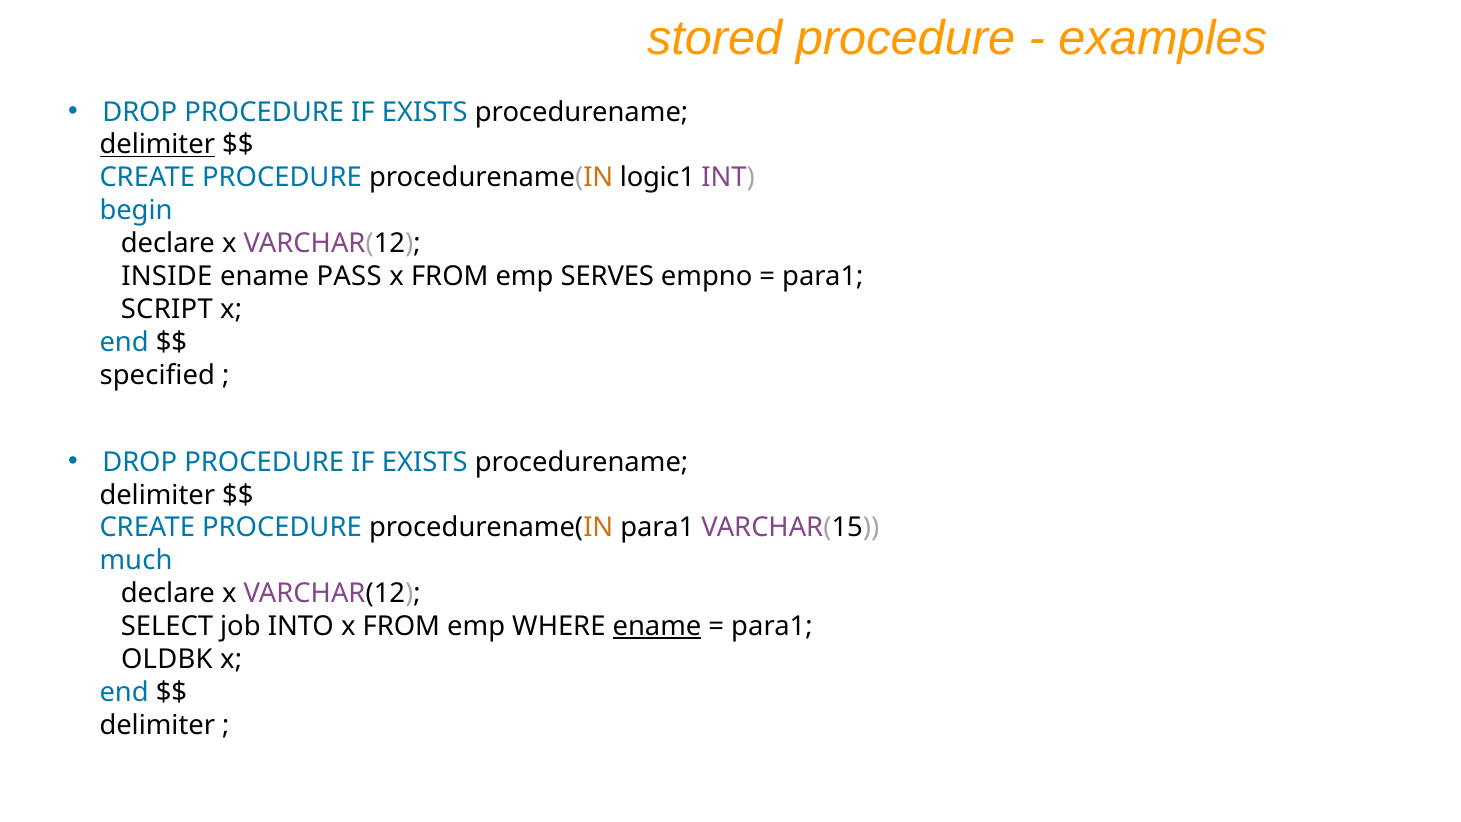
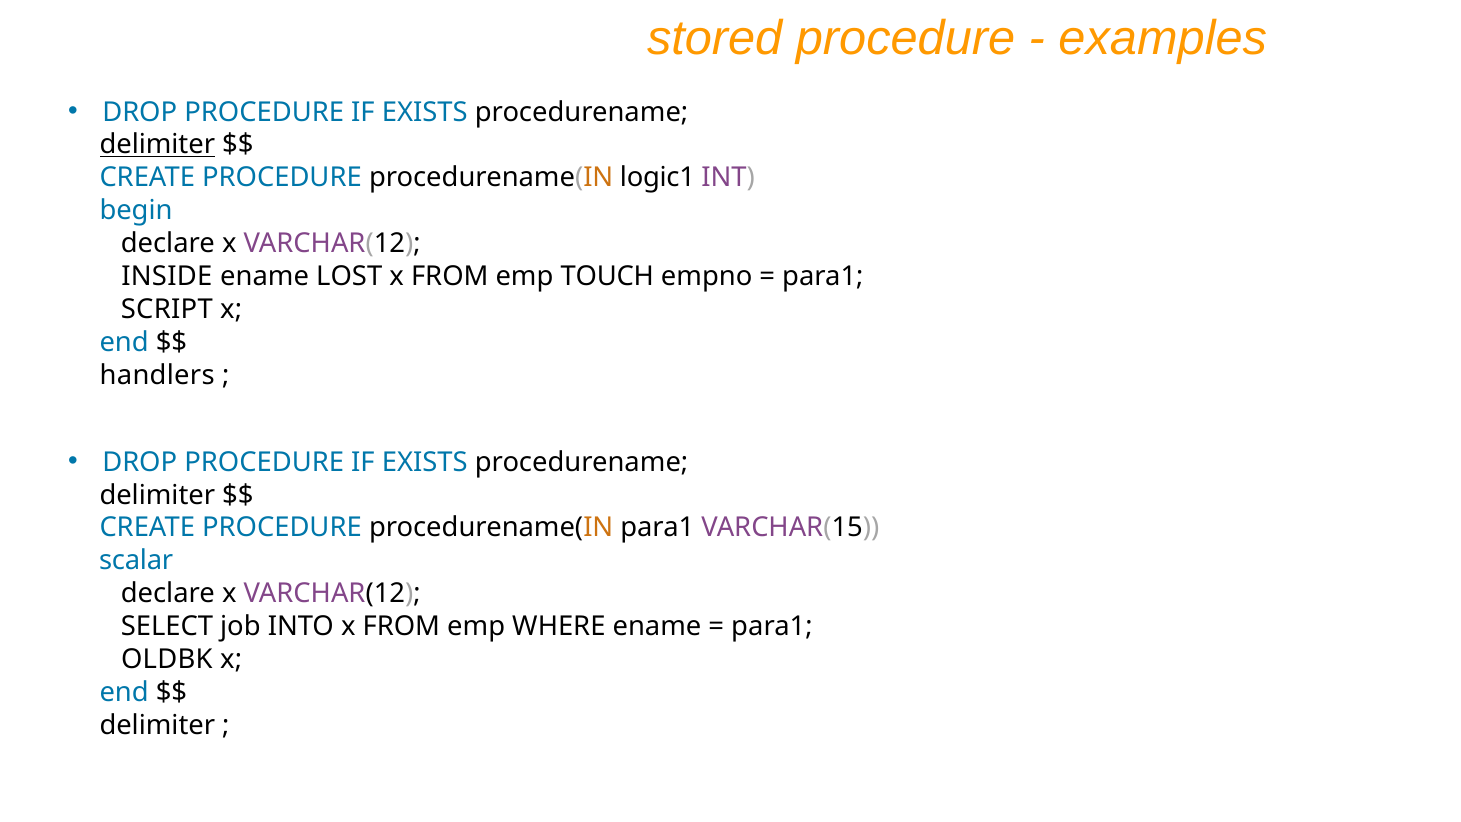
PASS: PASS -> LOST
SERVES: SERVES -> TOUCH
specified: specified -> handlers
much: much -> scalar
ename at (657, 626) underline: present -> none
